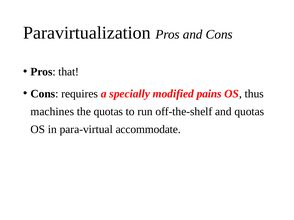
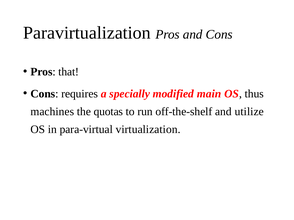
pains: pains -> main
and quotas: quotas -> utilize
accommodate: accommodate -> virtualization
